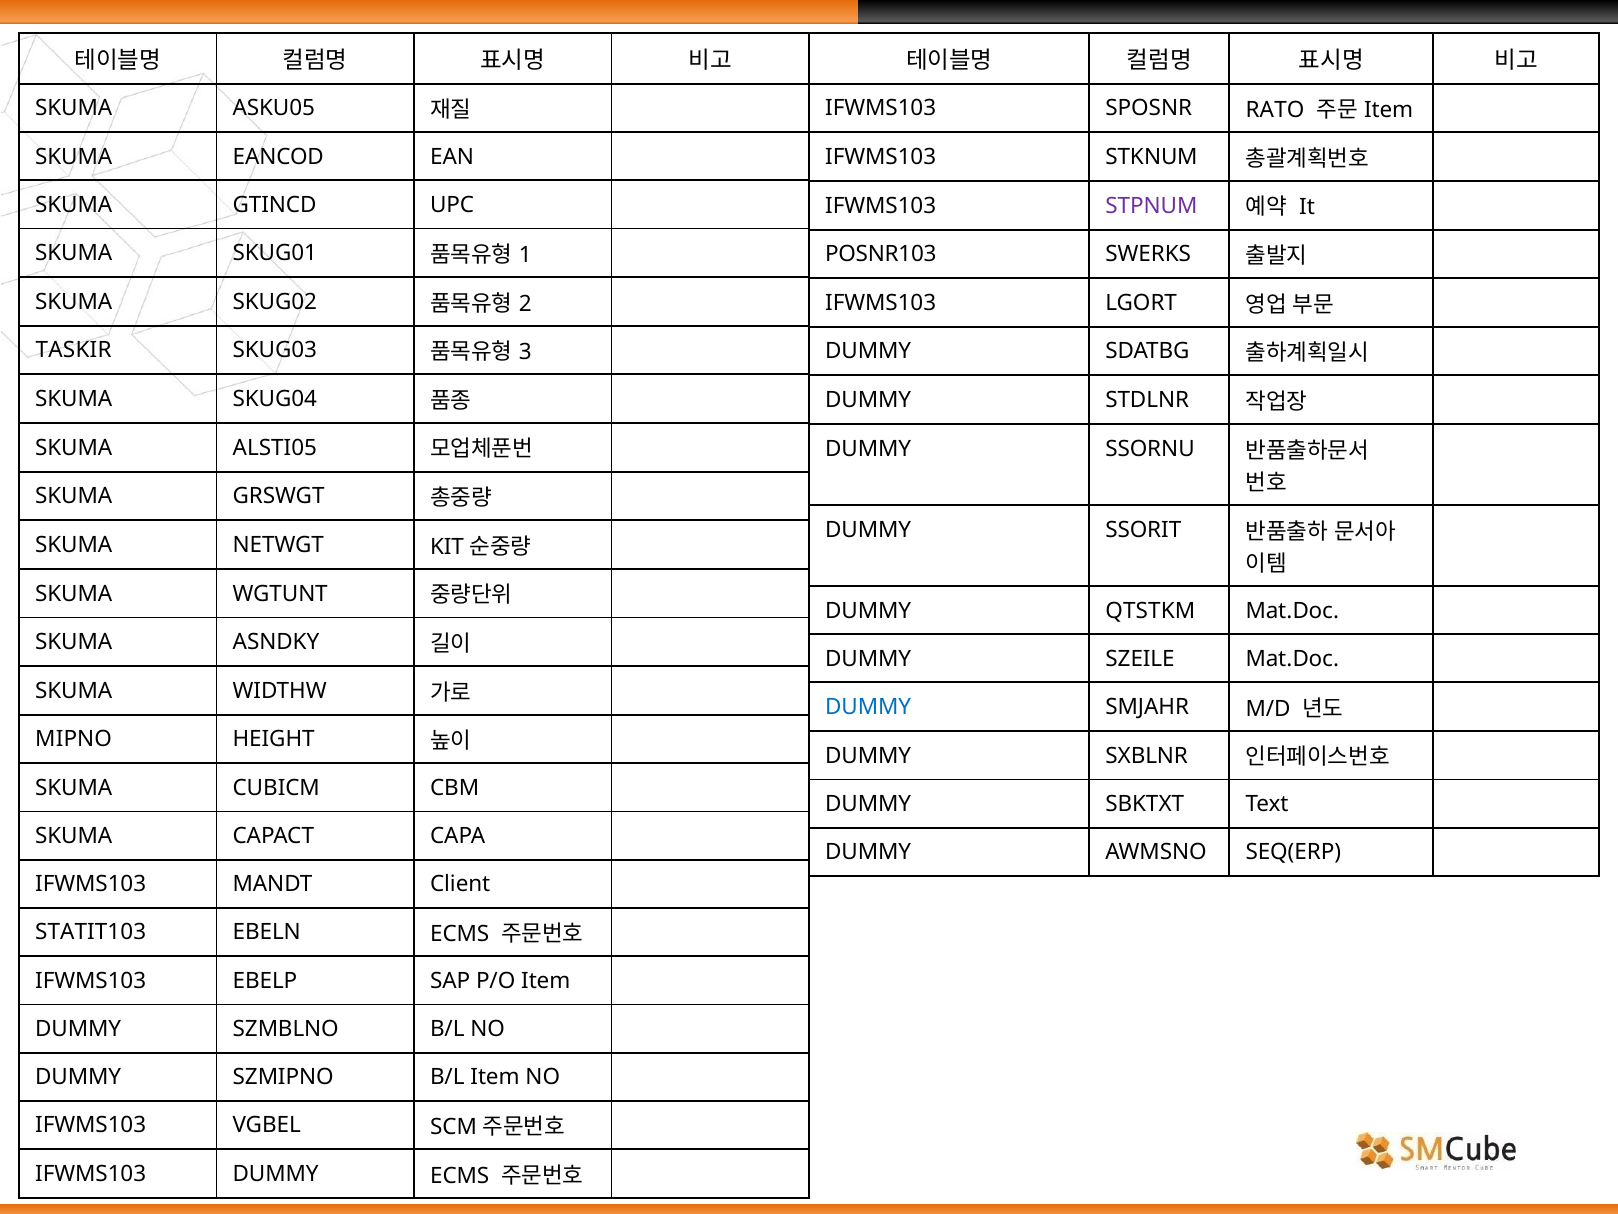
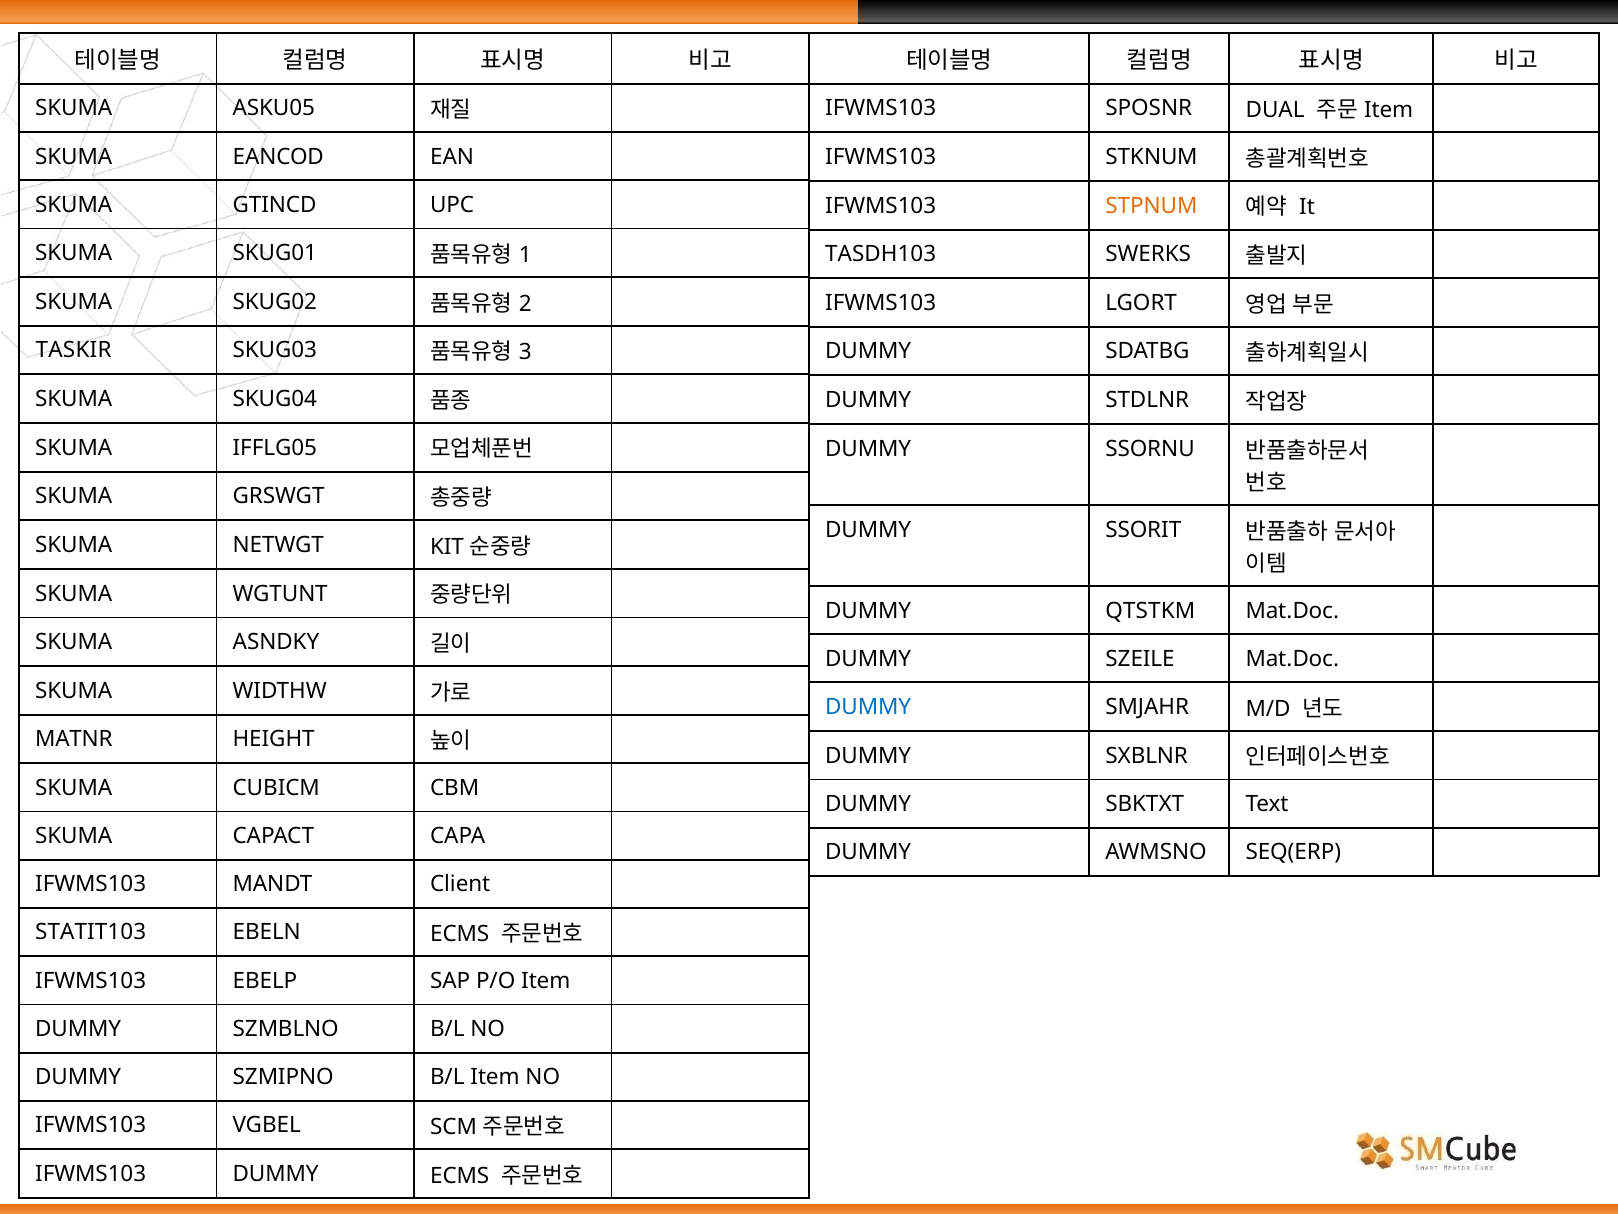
RATO: RATO -> DUAL
STPNUM colour: purple -> orange
POSNR103: POSNR103 -> TASDH103
ALSTI05: ALSTI05 -> IFFLG05
MIPNO: MIPNO -> MATNR
